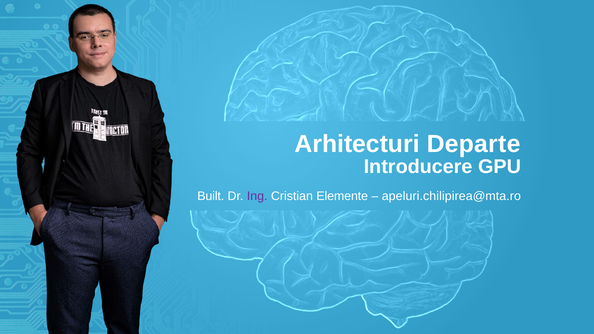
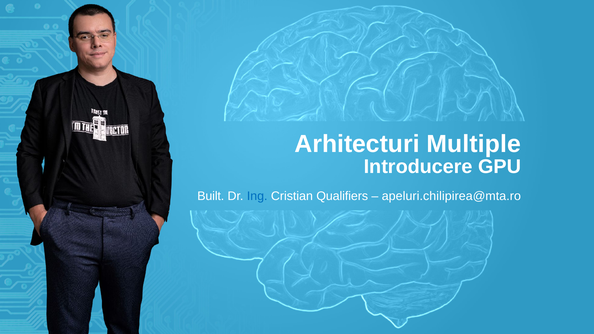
Departe: Departe -> Multiple
Ing colour: purple -> blue
Elemente: Elemente -> Qualifiers
